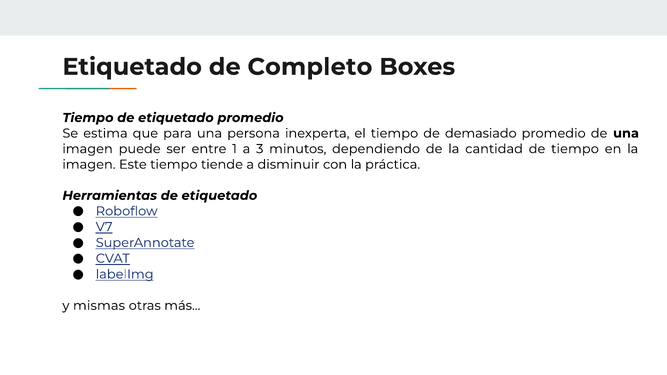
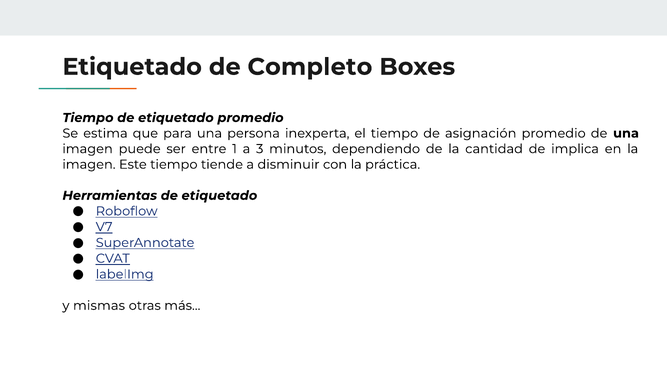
demasiado: demasiado -> asignación
de tiempo: tiempo -> implica
